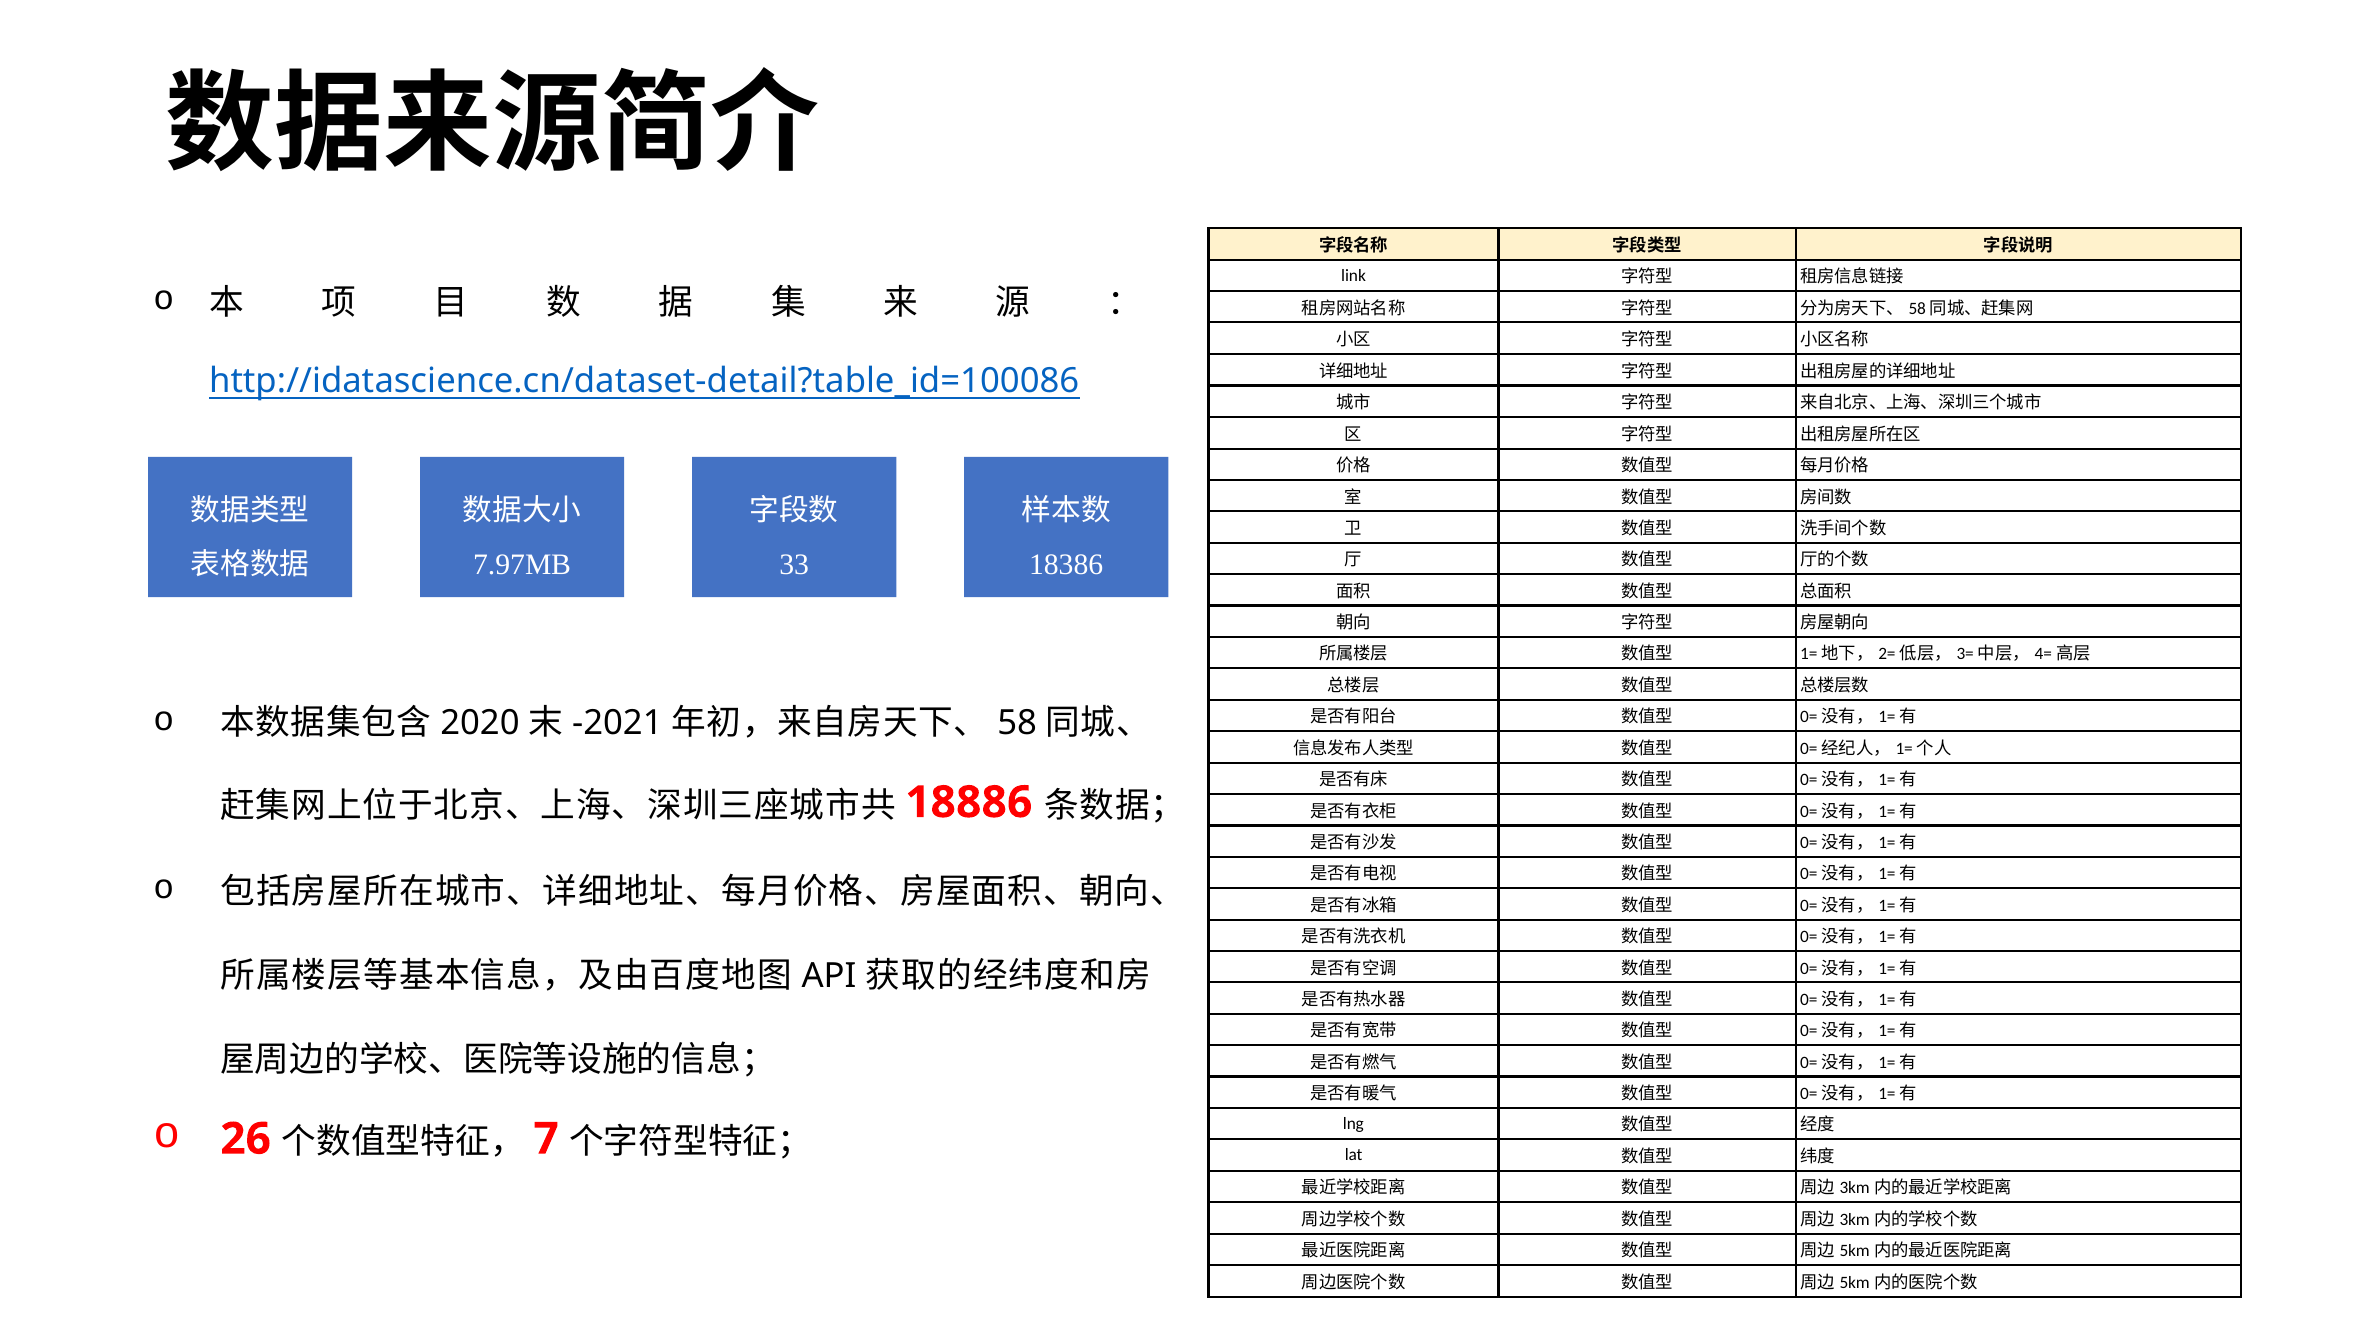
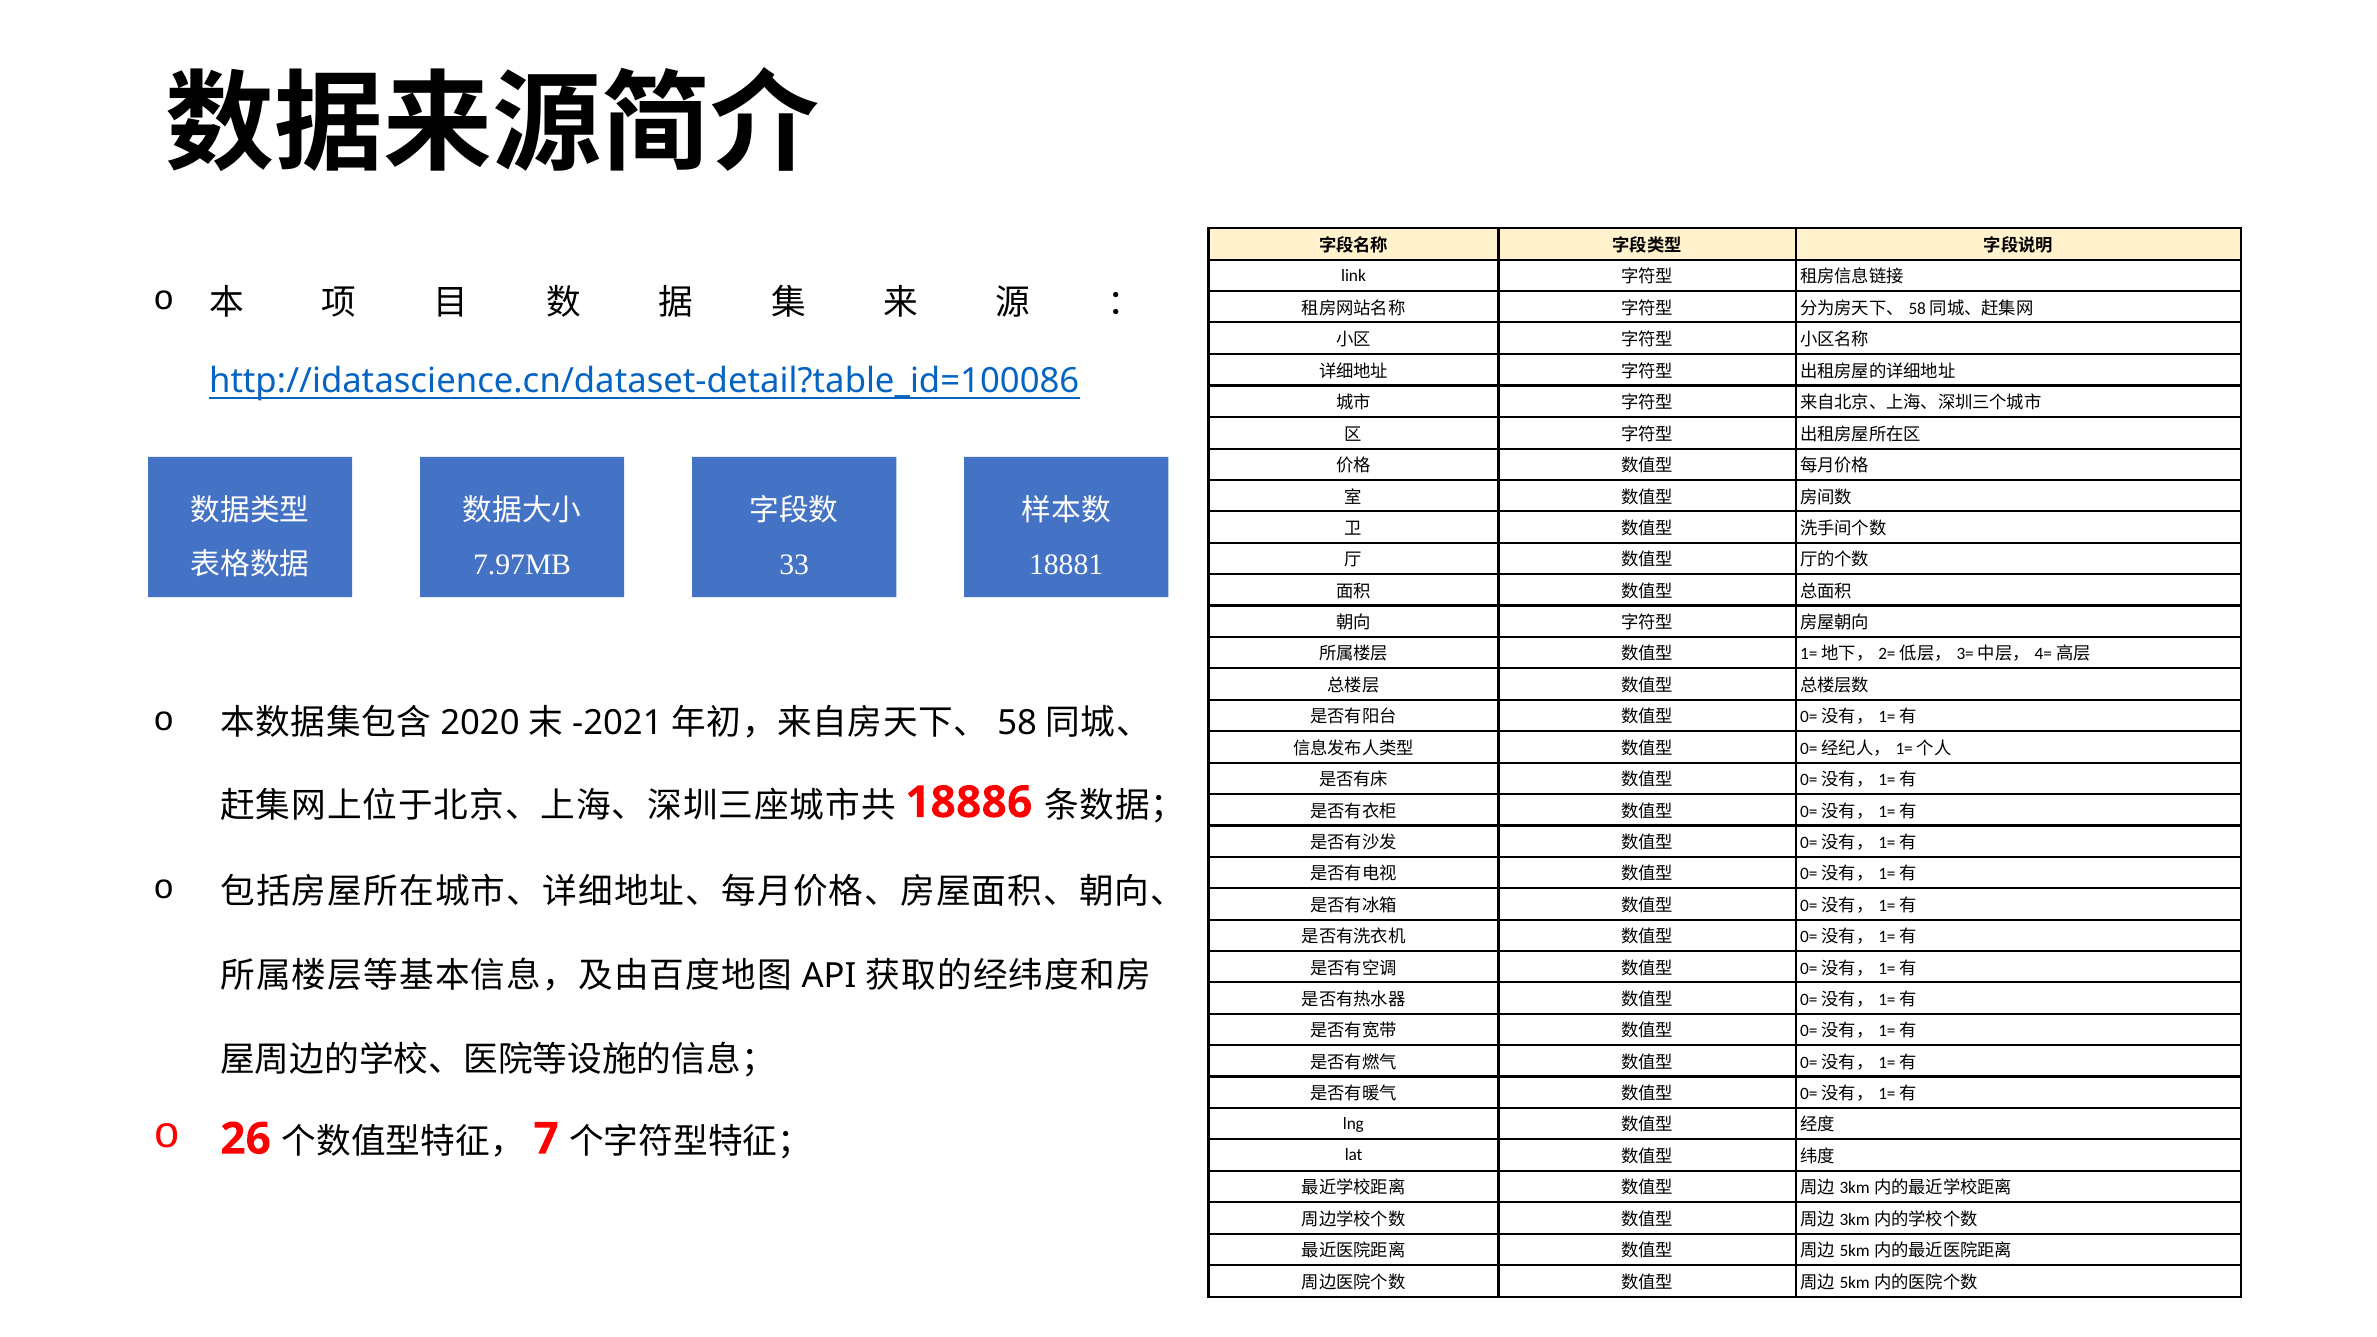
18386: 18386 -> 18881
